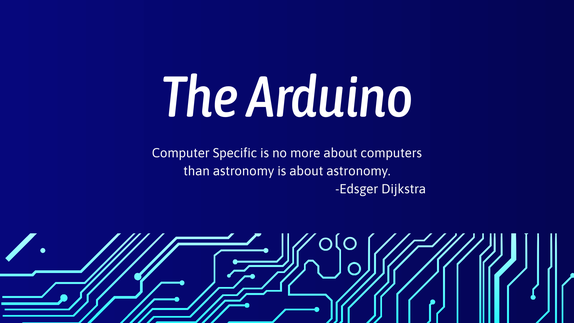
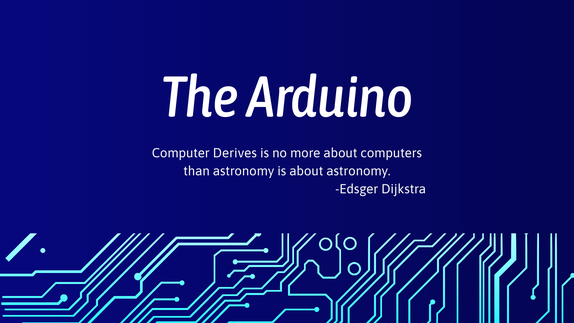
Specific: Specific -> Derives
